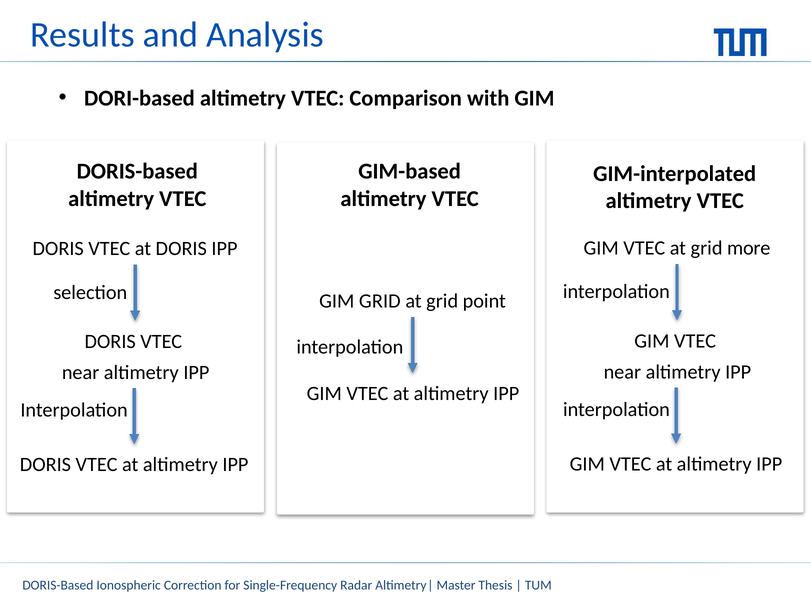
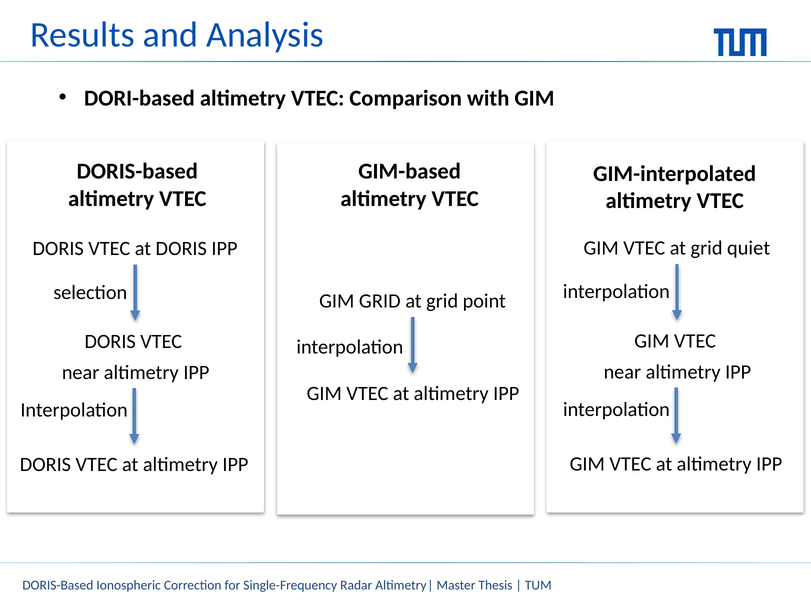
more: more -> quiet
